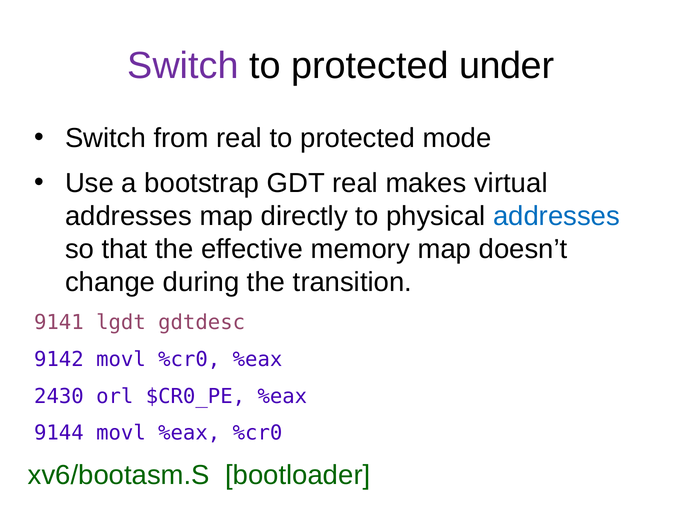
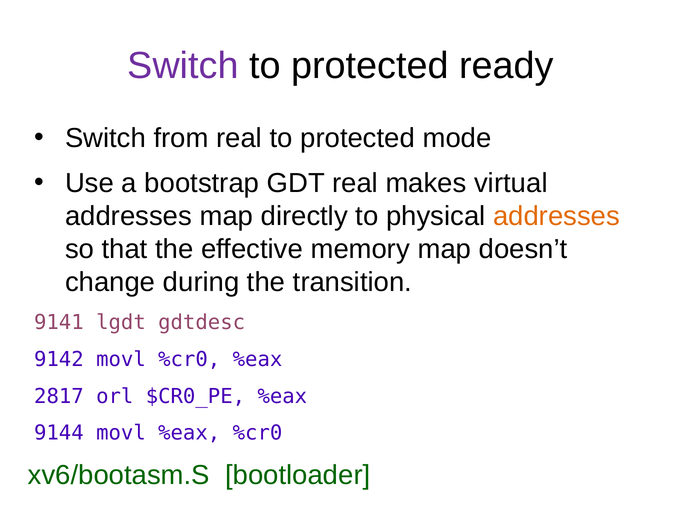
under: under -> ready
addresses at (556, 216) colour: blue -> orange
2430: 2430 -> 2817
